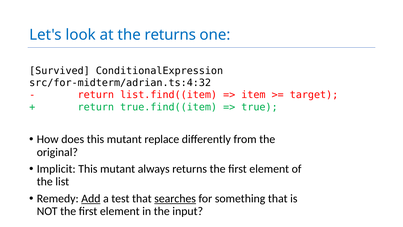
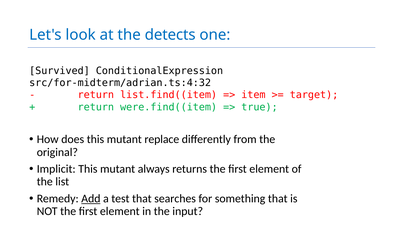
the returns: returns -> detects
true.find((item: true.find((item -> were.find((item
searches underline: present -> none
